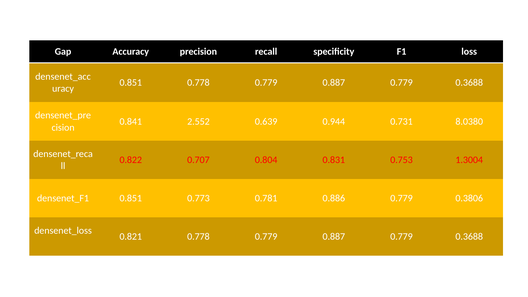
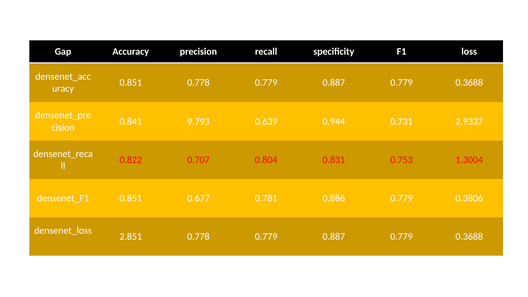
2.552: 2.552 -> 9.793
8.0380: 8.0380 -> 2.9337
0.773: 0.773 -> 0.677
0.821: 0.821 -> 2.851
